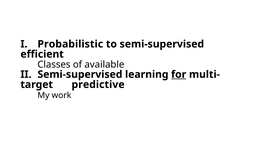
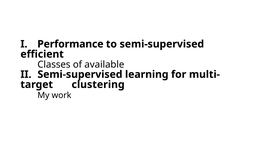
Probabilistic: Probabilistic -> Performance
for underline: present -> none
predictive: predictive -> clustering
